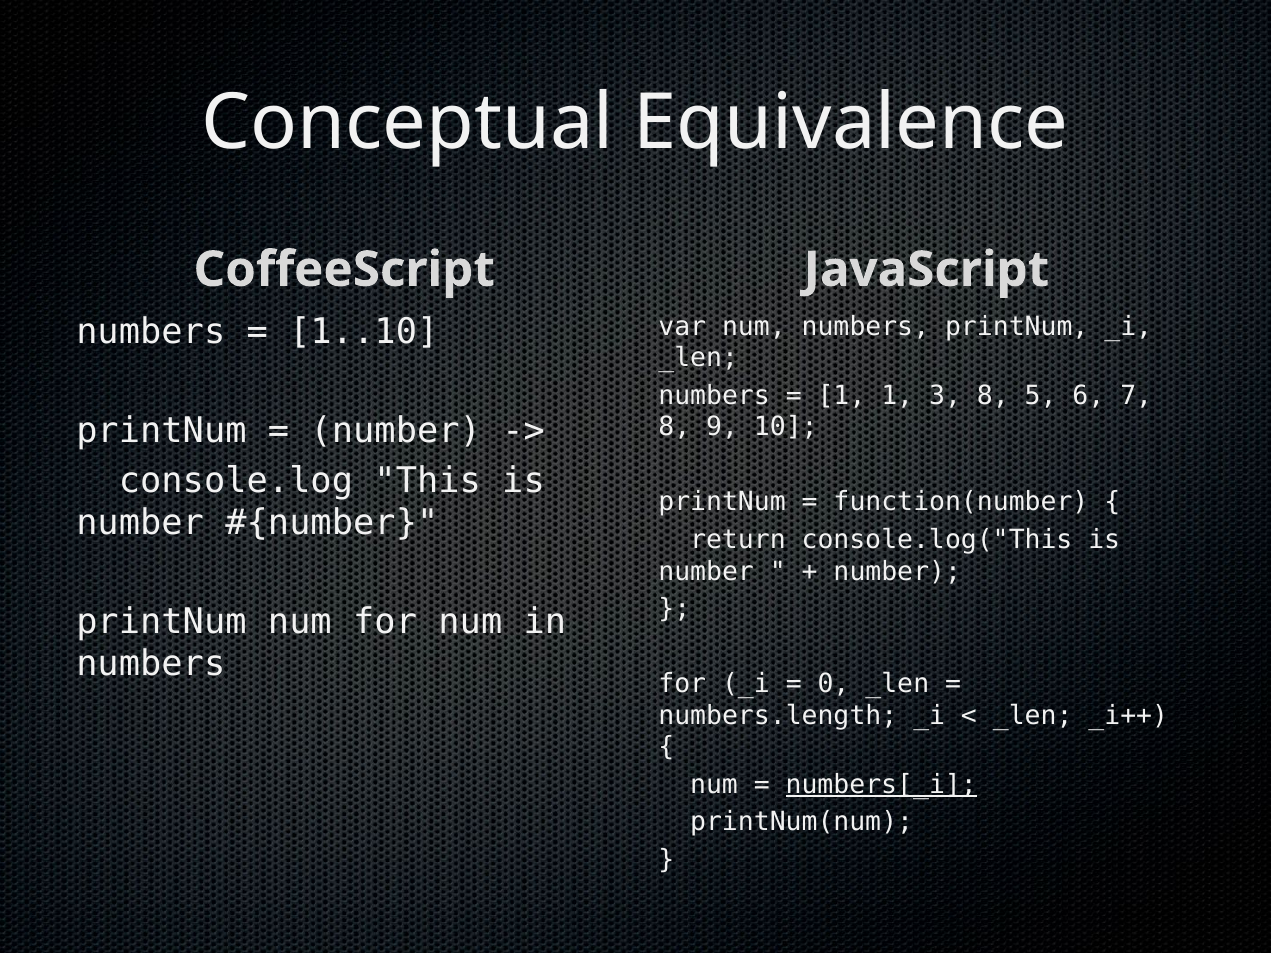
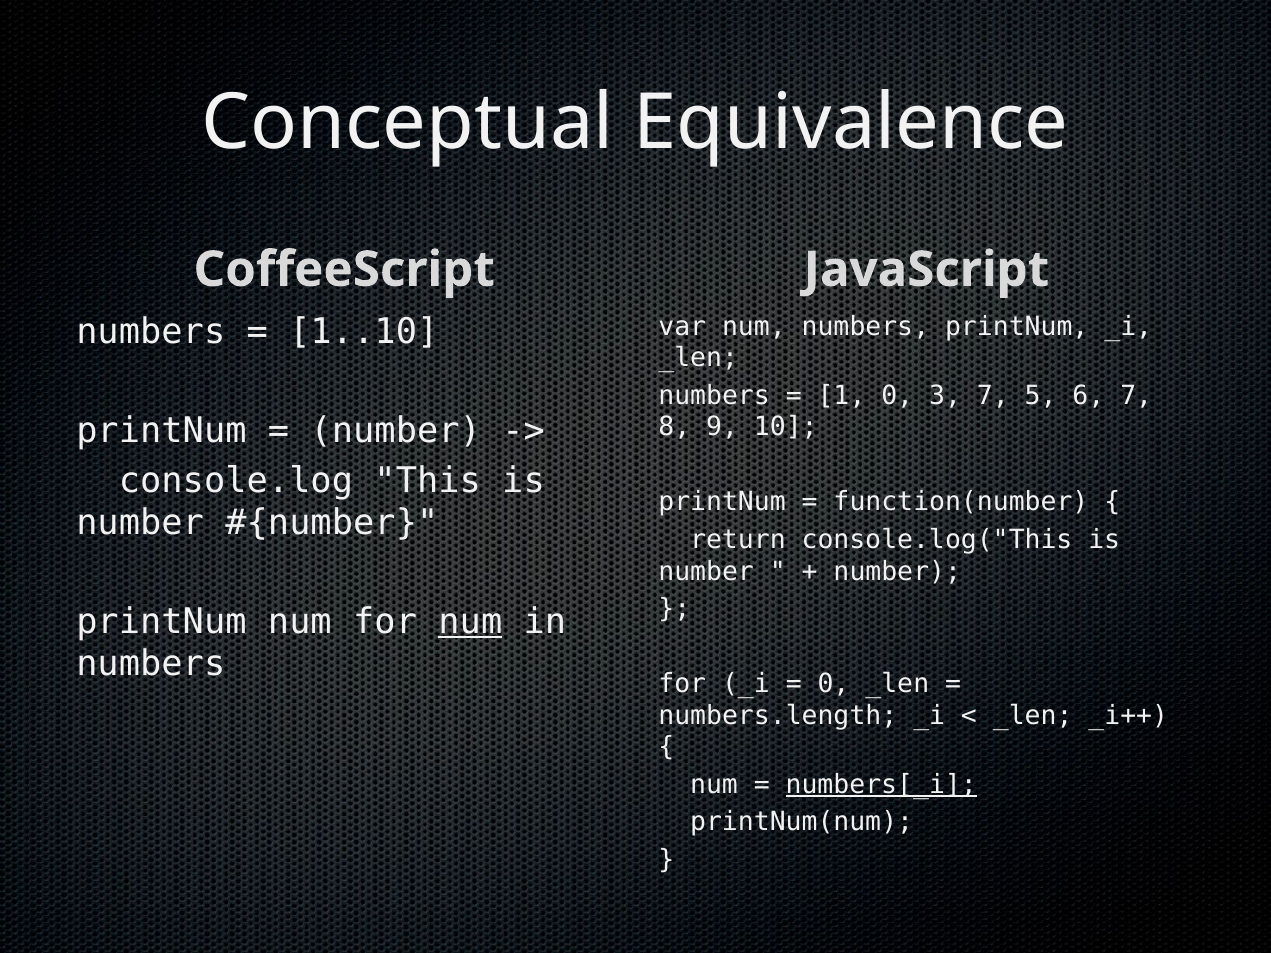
1 1: 1 -> 0
3 8: 8 -> 7
num at (470, 622) underline: none -> present
